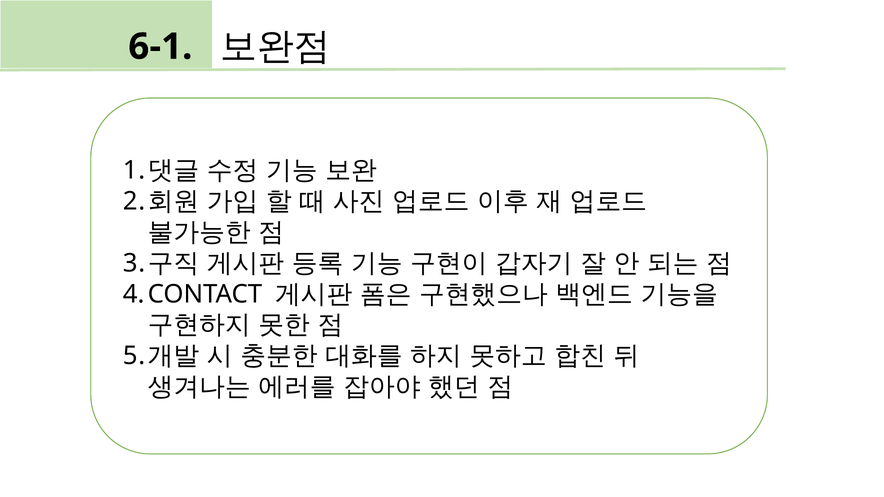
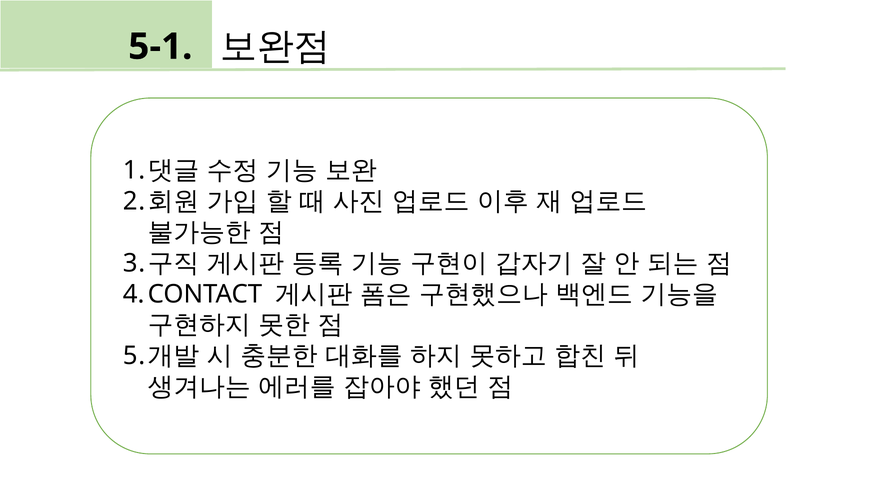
6-1: 6-1 -> 5-1
